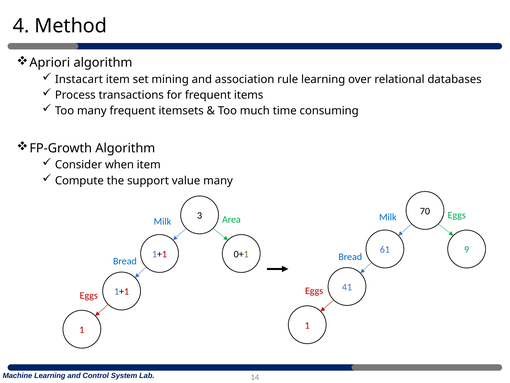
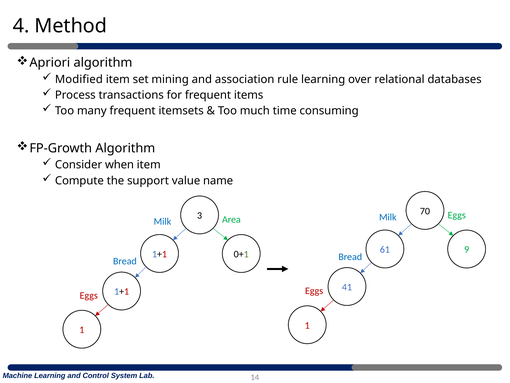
Instacart: Instacart -> Modified
value many: many -> name
